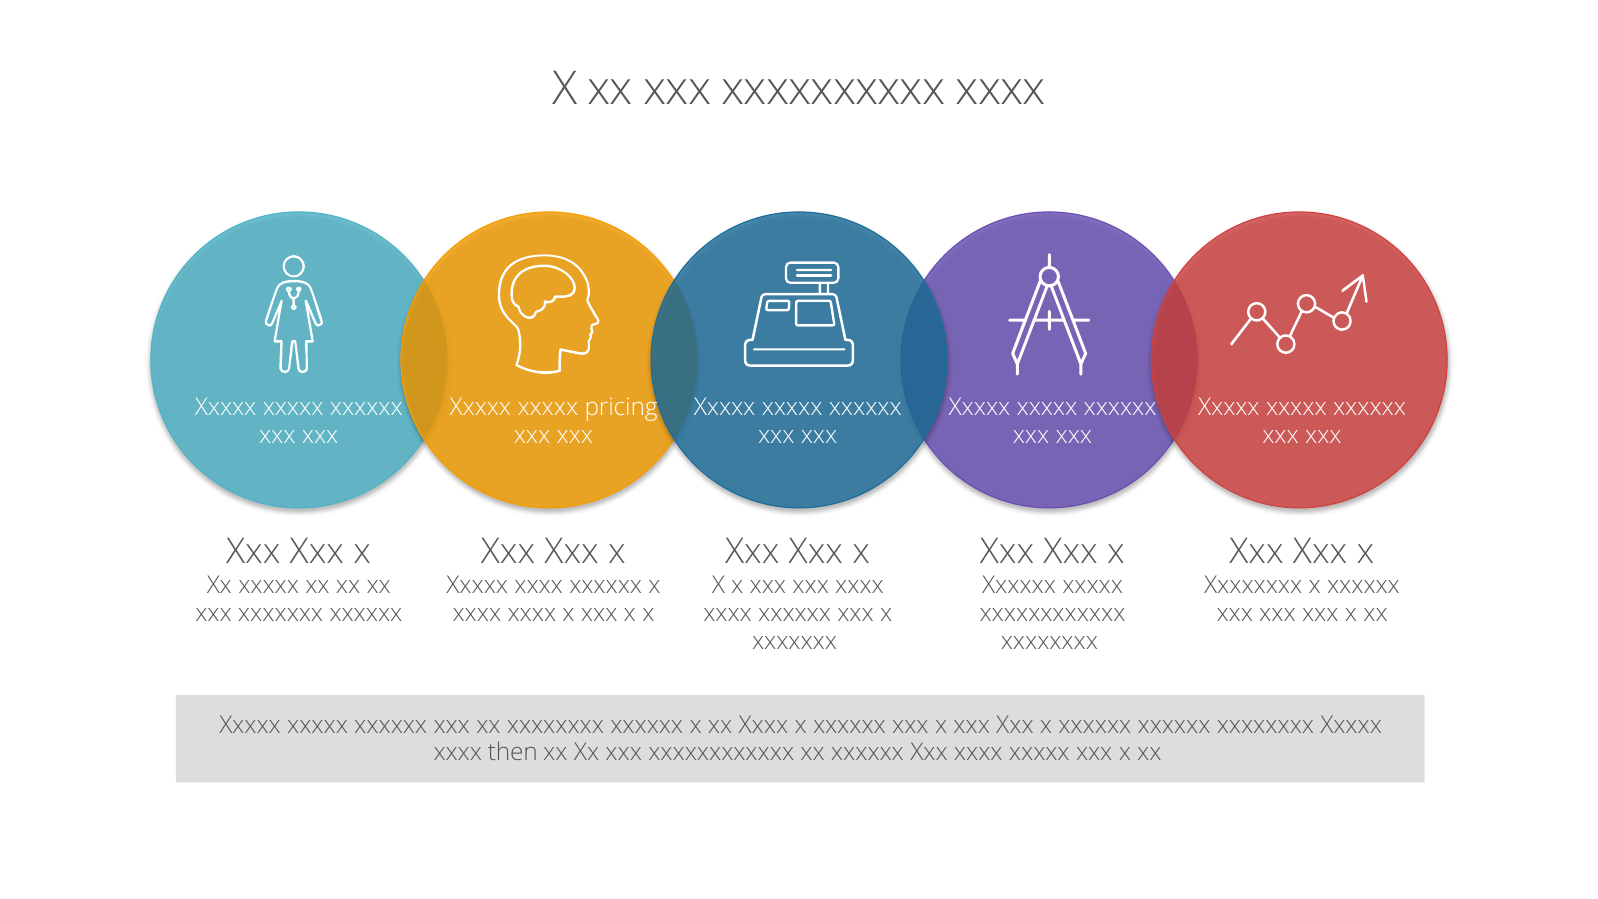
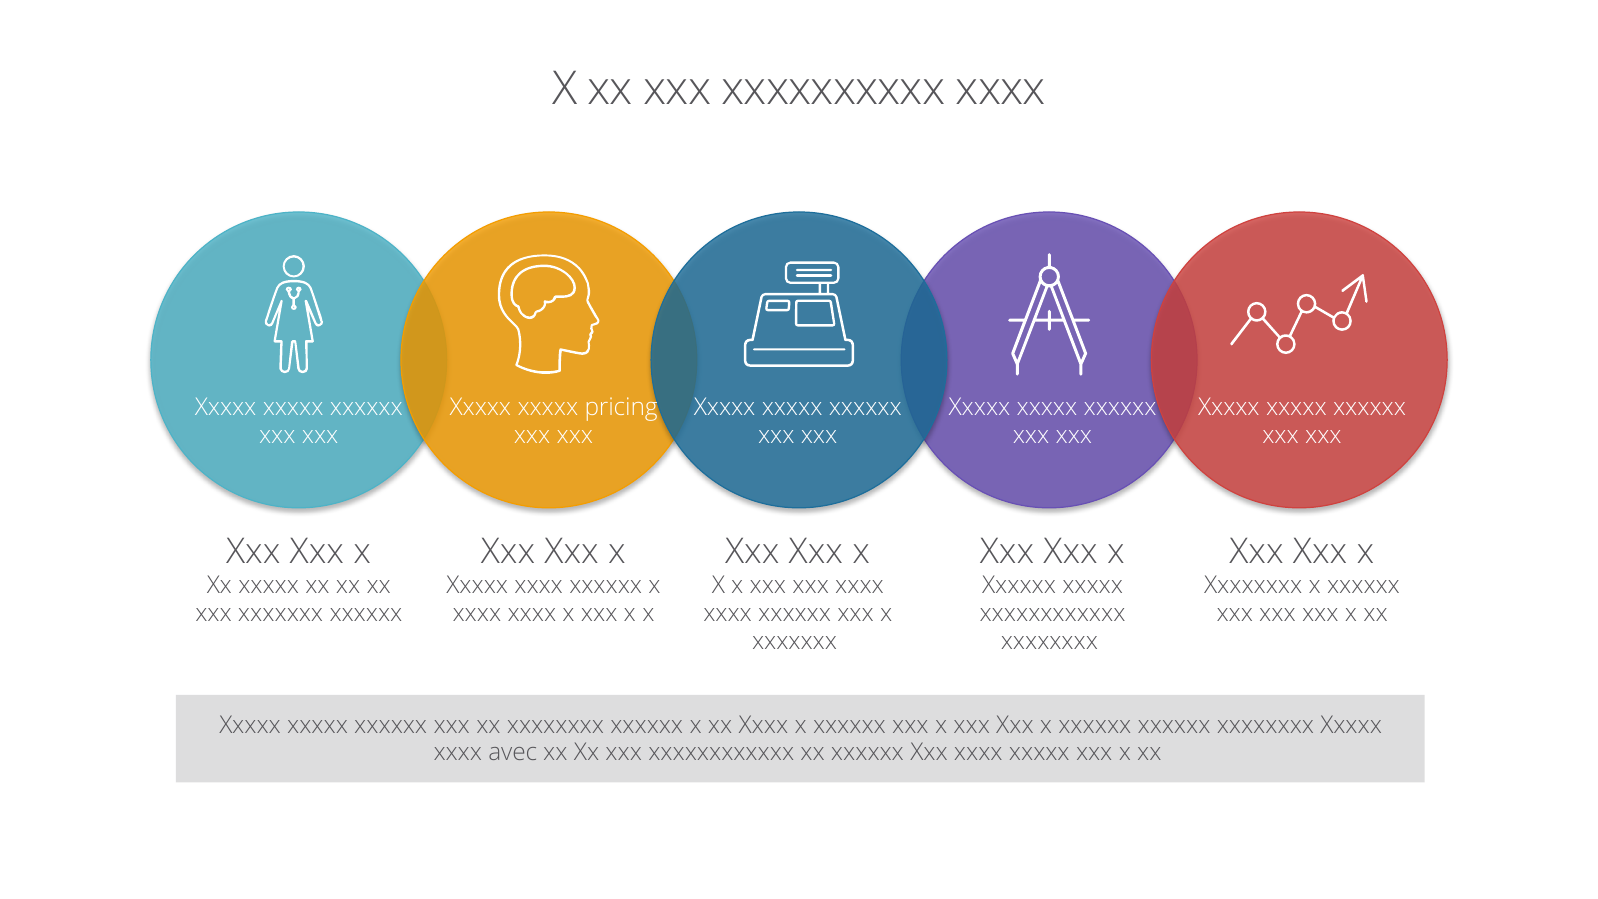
then: then -> avec
